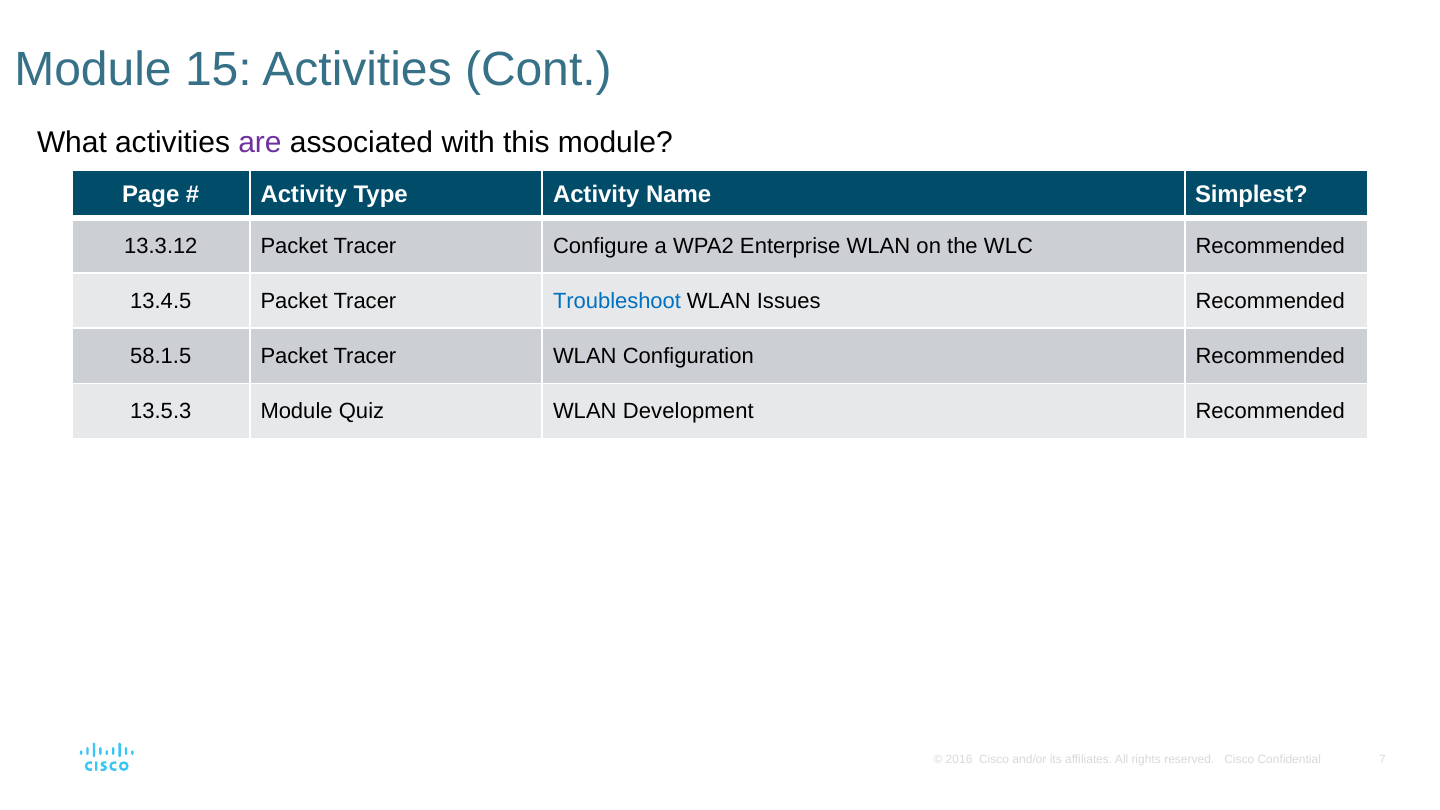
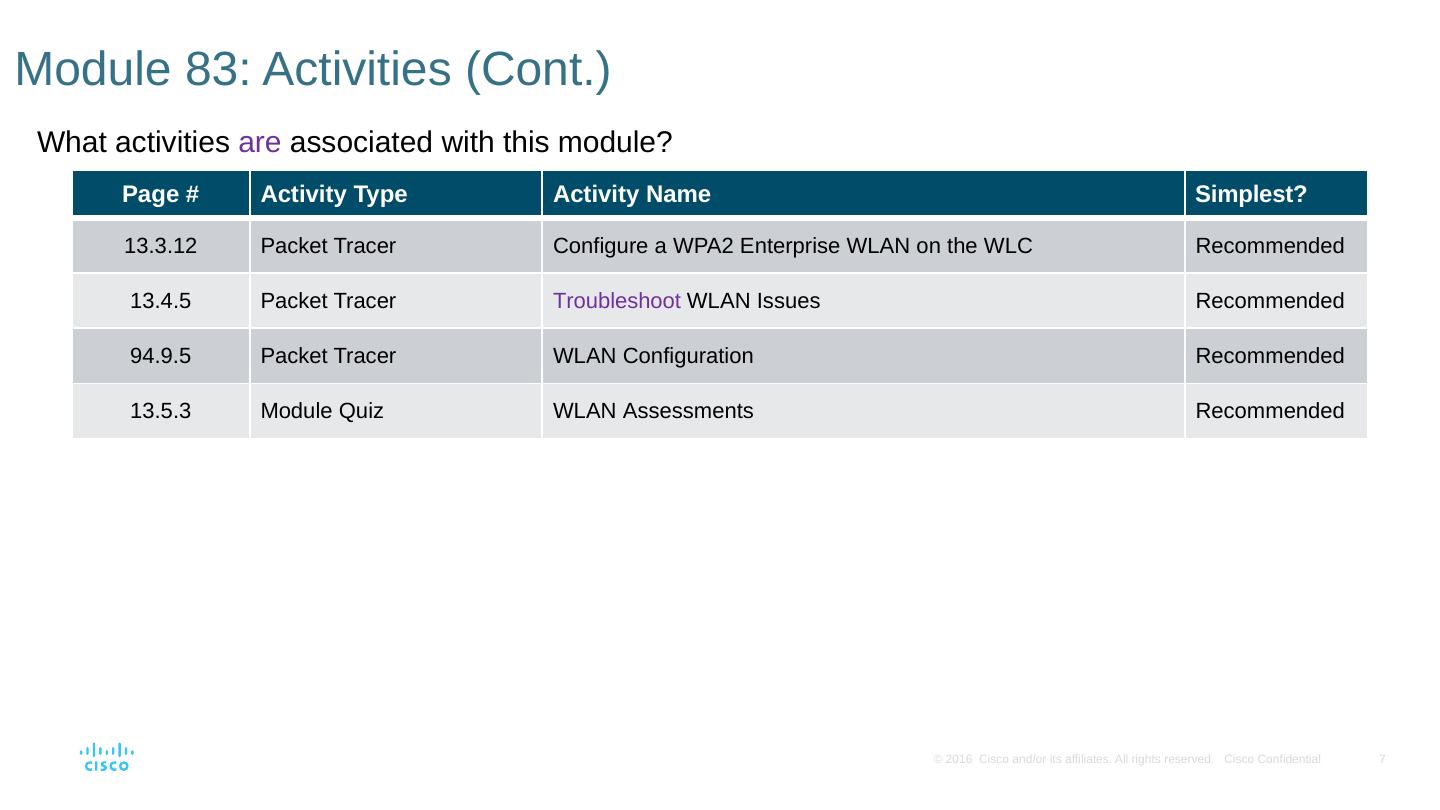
15: 15 -> 83
Troubleshoot colour: blue -> purple
58.1.5: 58.1.5 -> 94.9.5
Development: Development -> Assessments
